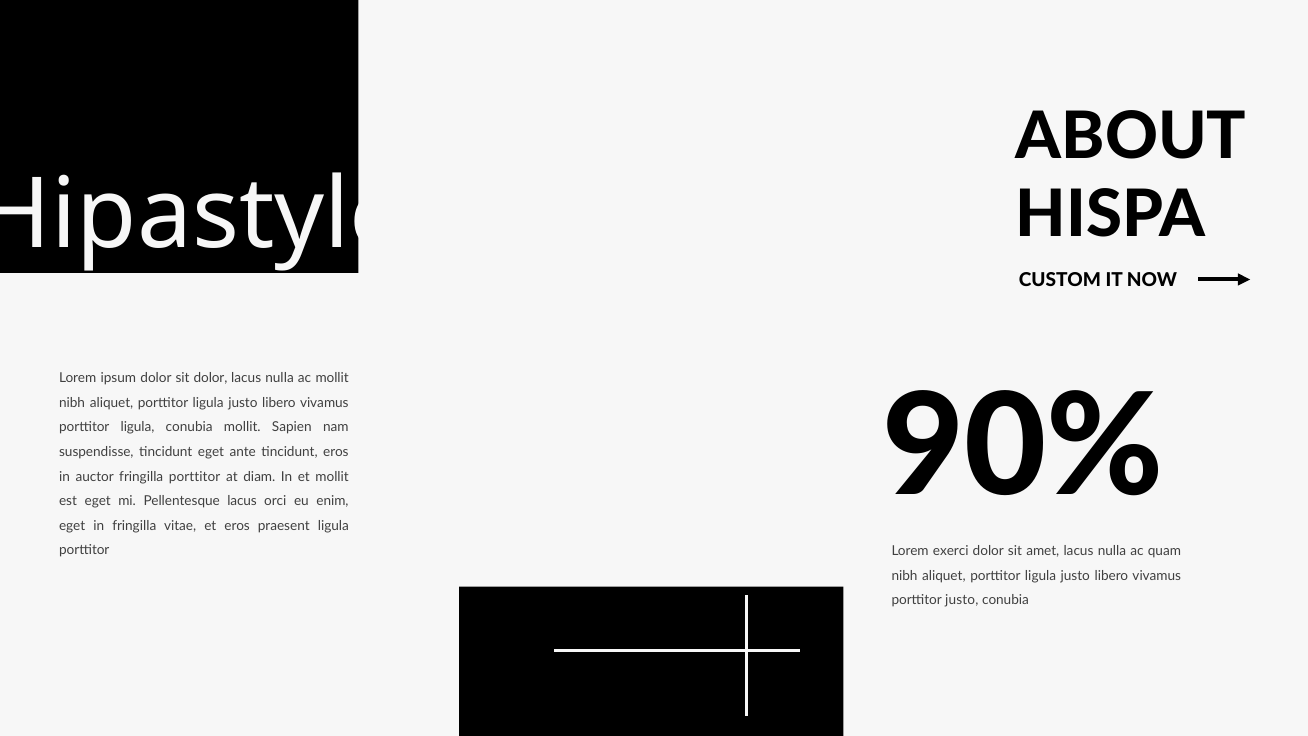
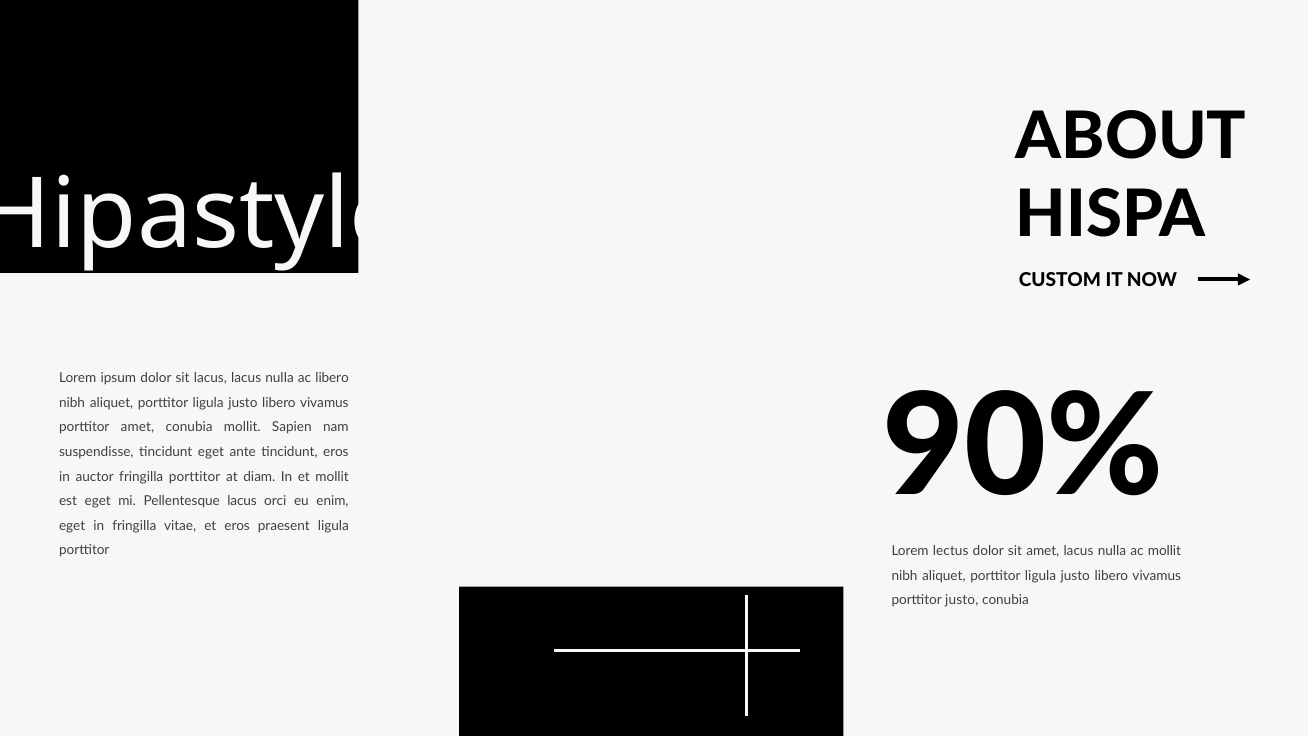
sit dolor: dolor -> lacus
ac mollit: mollit -> libero
ligula at (138, 427): ligula -> amet
exerci: exerci -> lectus
ac quam: quam -> mollit
